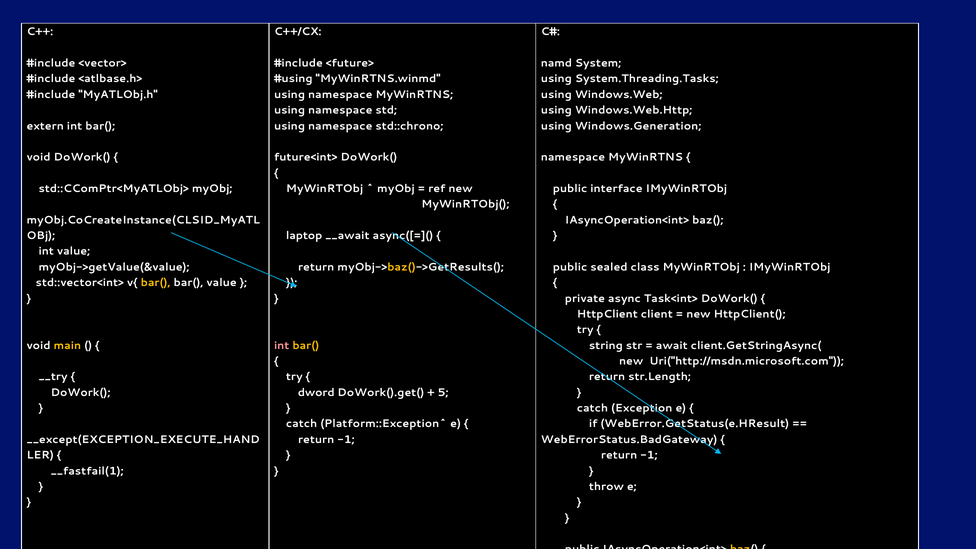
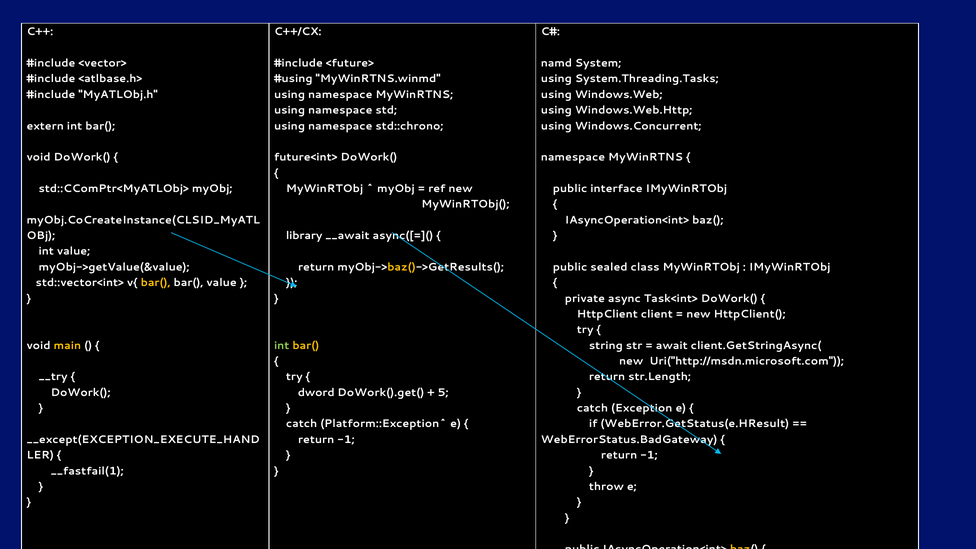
Windows.Generation: Windows.Generation -> Windows.Concurrent
laptop: laptop -> library
int at (282, 345) colour: pink -> light green
